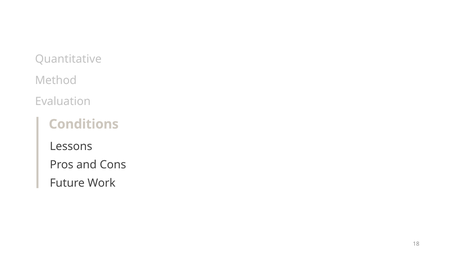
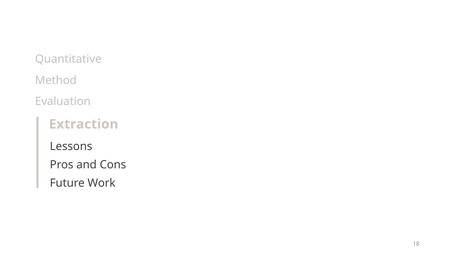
Conditions: Conditions -> Extraction
